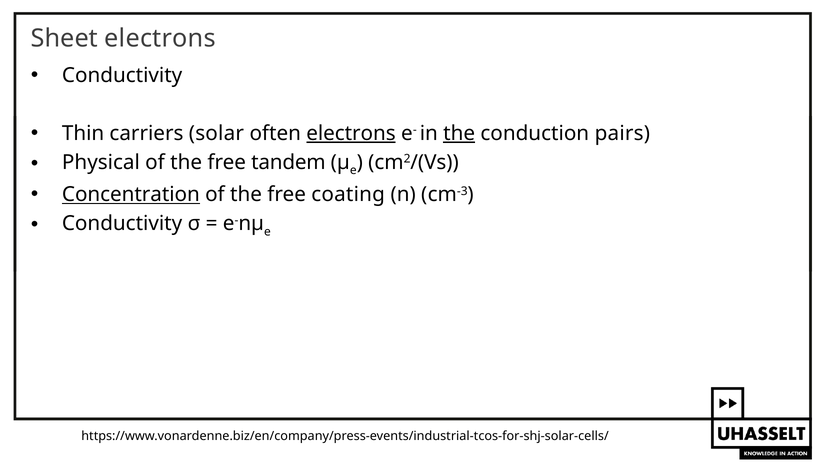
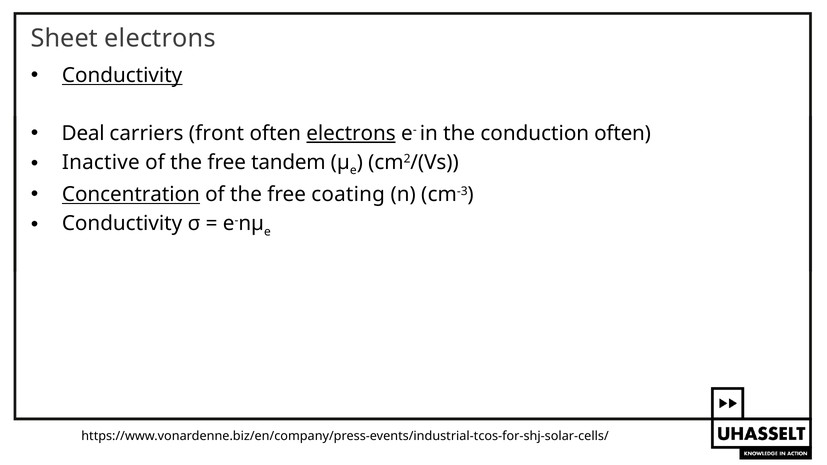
Conductivity at (122, 76) underline: none -> present
Thin: Thin -> Deal
solar: solar -> front
the at (459, 133) underline: present -> none
conduction pairs: pairs -> often
Physical: Physical -> Inactive
